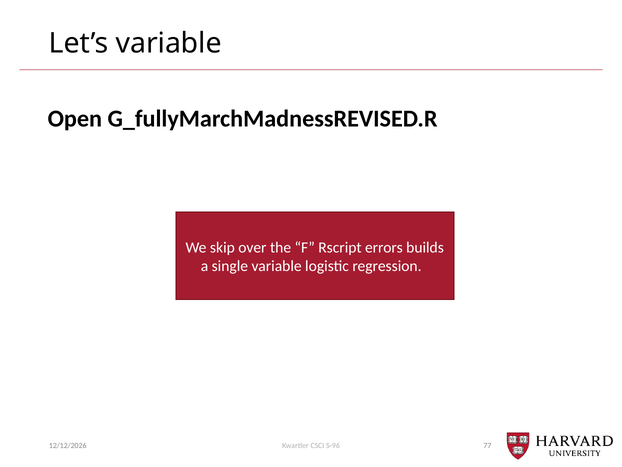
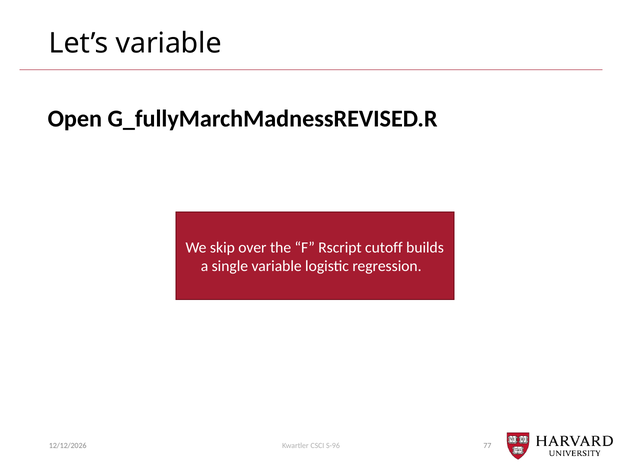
errors: errors -> cutoff
